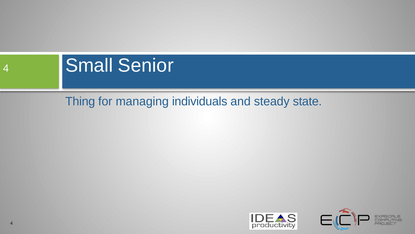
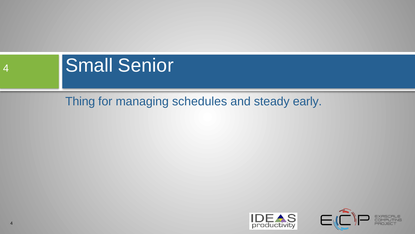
individuals: individuals -> schedules
state: state -> early
